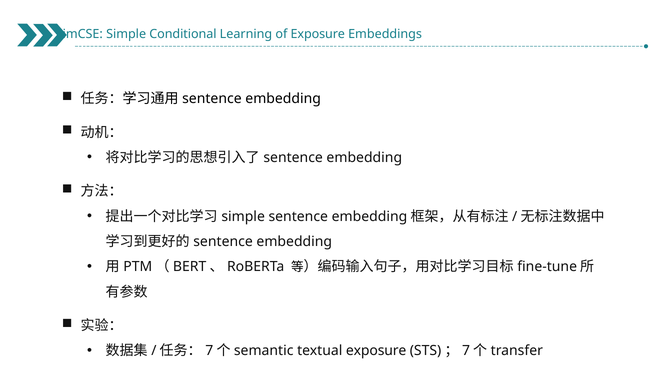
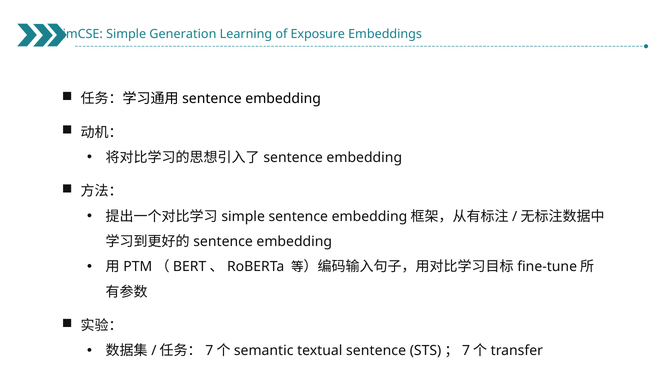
Conditional: Conditional -> Generation
textual exposure: exposure -> sentence
